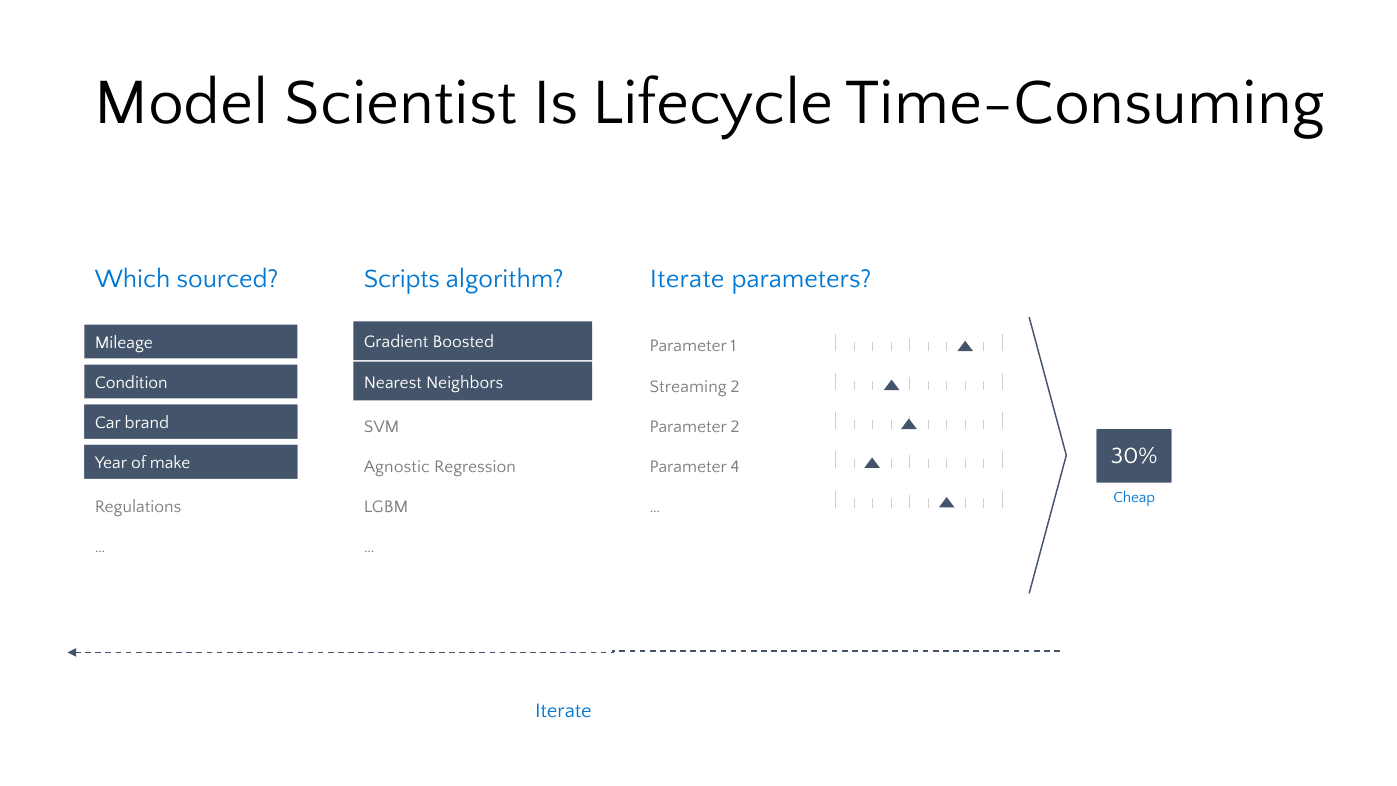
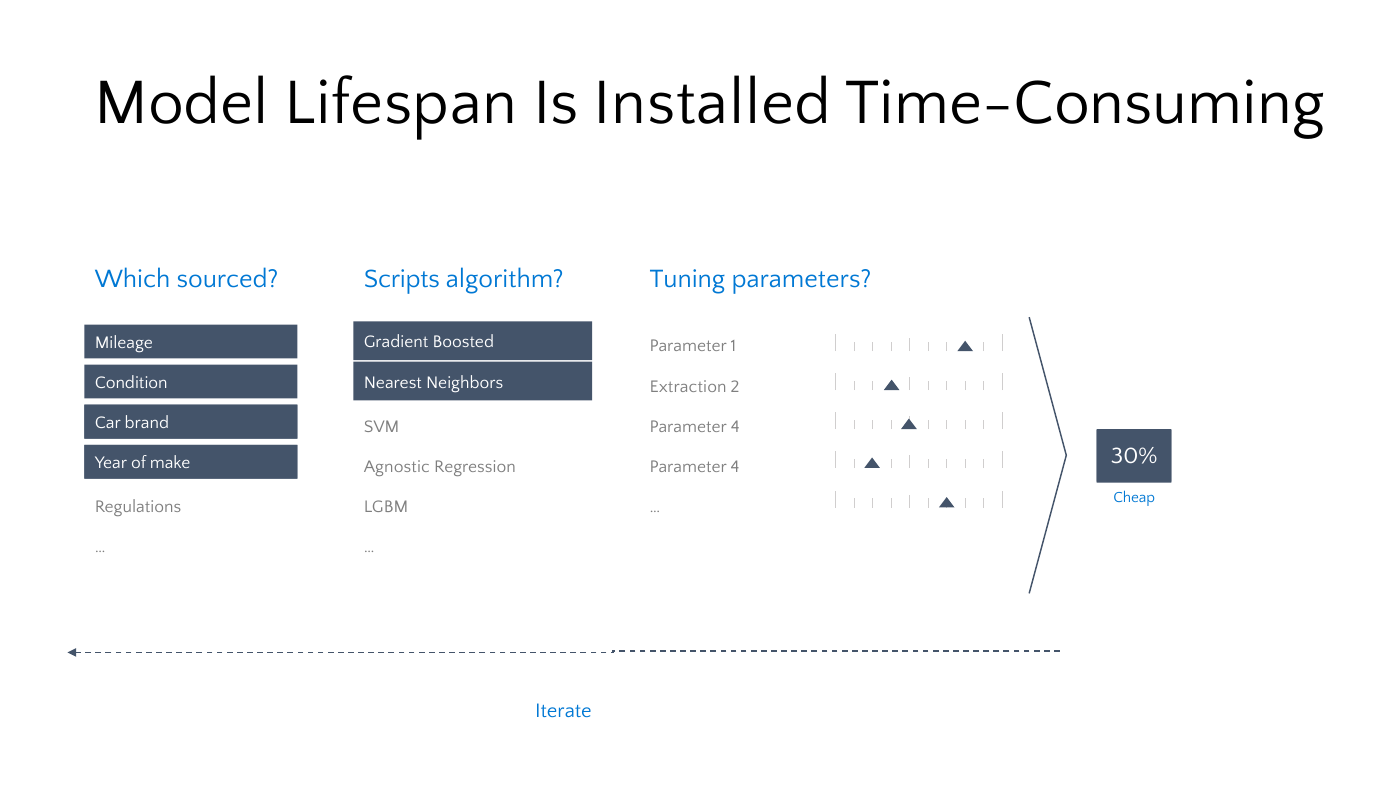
Scientist: Scientist -> Lifespan
Lifecycle: Lifecycle -> Installed
algorithm Iterate: Iterate -> Tuning
Streaming: Streaming -> Extraction
2 at (735, 426): 2 -> 4
